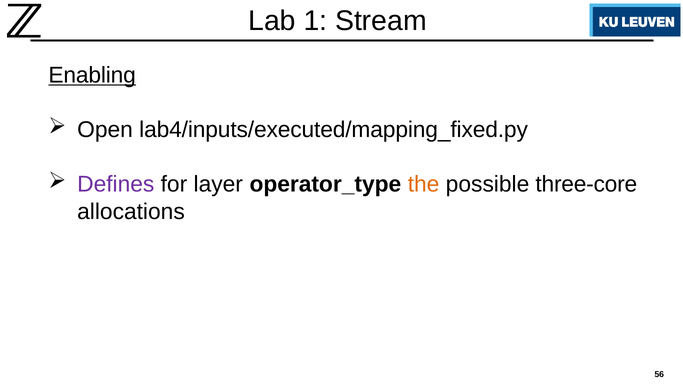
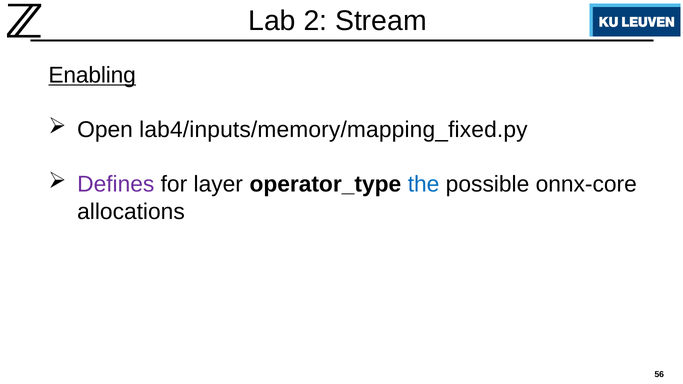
1: 1 -> 2
lab4/inputs/executed/mapping_fixed.py: lab4/inputs/executed/mapping_fixed.py -> lab4/inputs/memory/mapping_fixed.py
the colour: orange -> blue
three-core: three-core -> onnx-core
